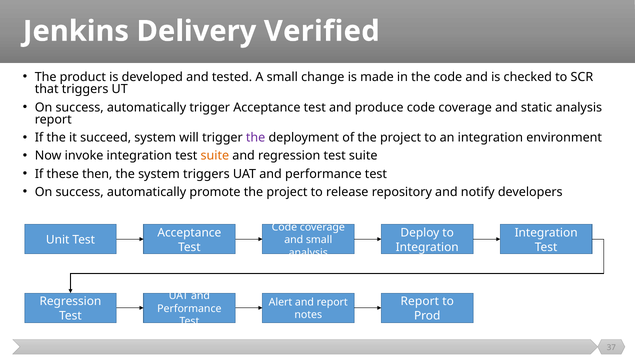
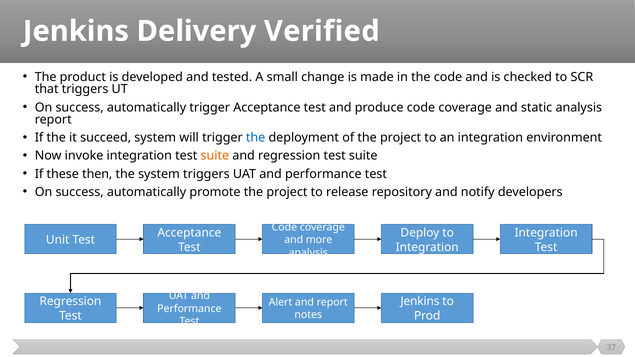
the at (256, 138) colour: purple -> blue
and small: small -> more
Report at (420, 302): Report -> Jenkins
